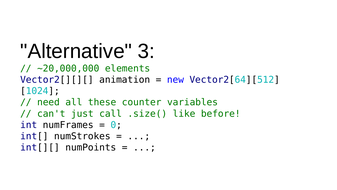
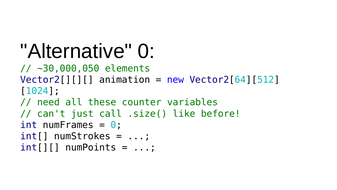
Alternative 3: 3 -> 0
~20,000,000: ~20,000,000 -> ~30,000,050
